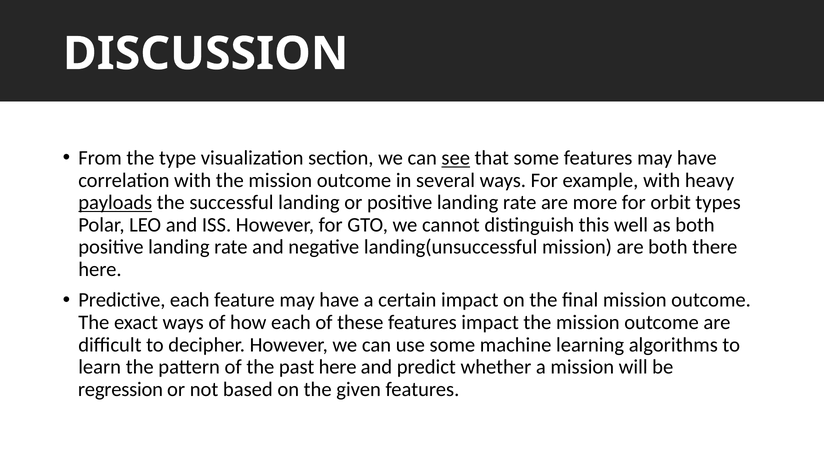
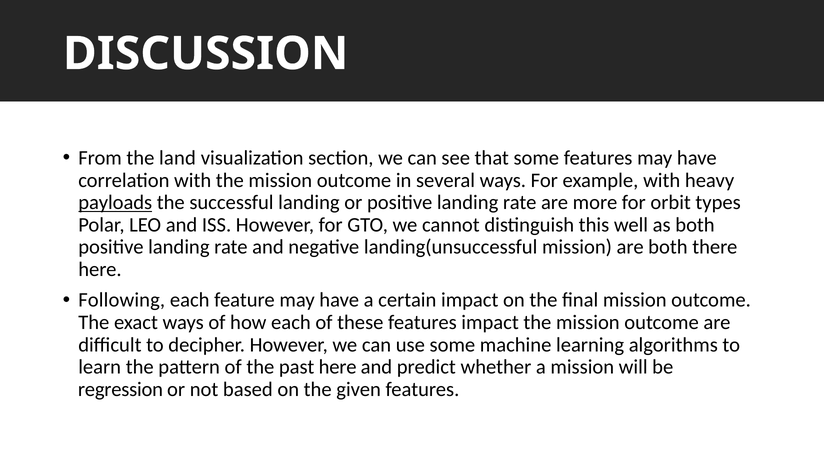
type: type -> land
see underline: present -> none
Predictive: Predictive -> Following
